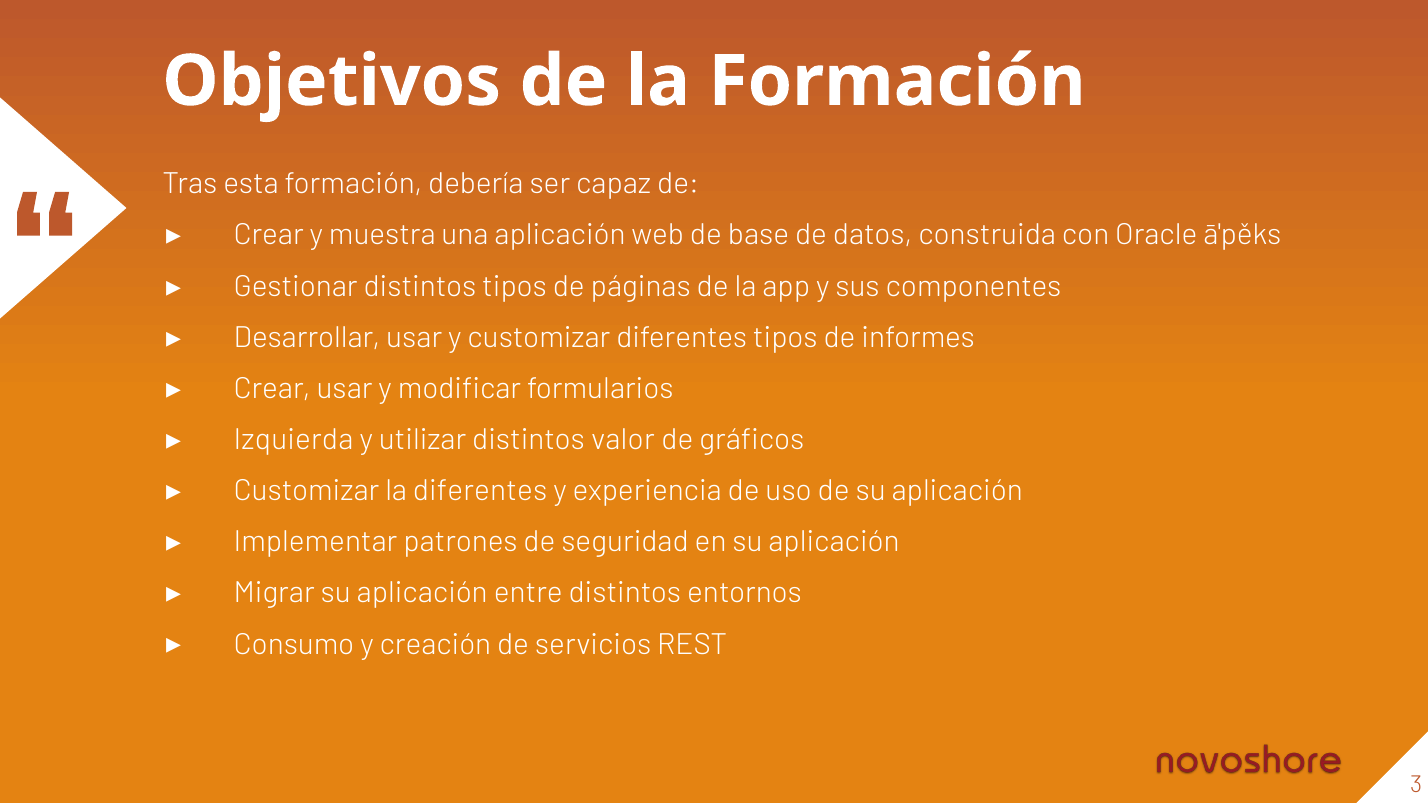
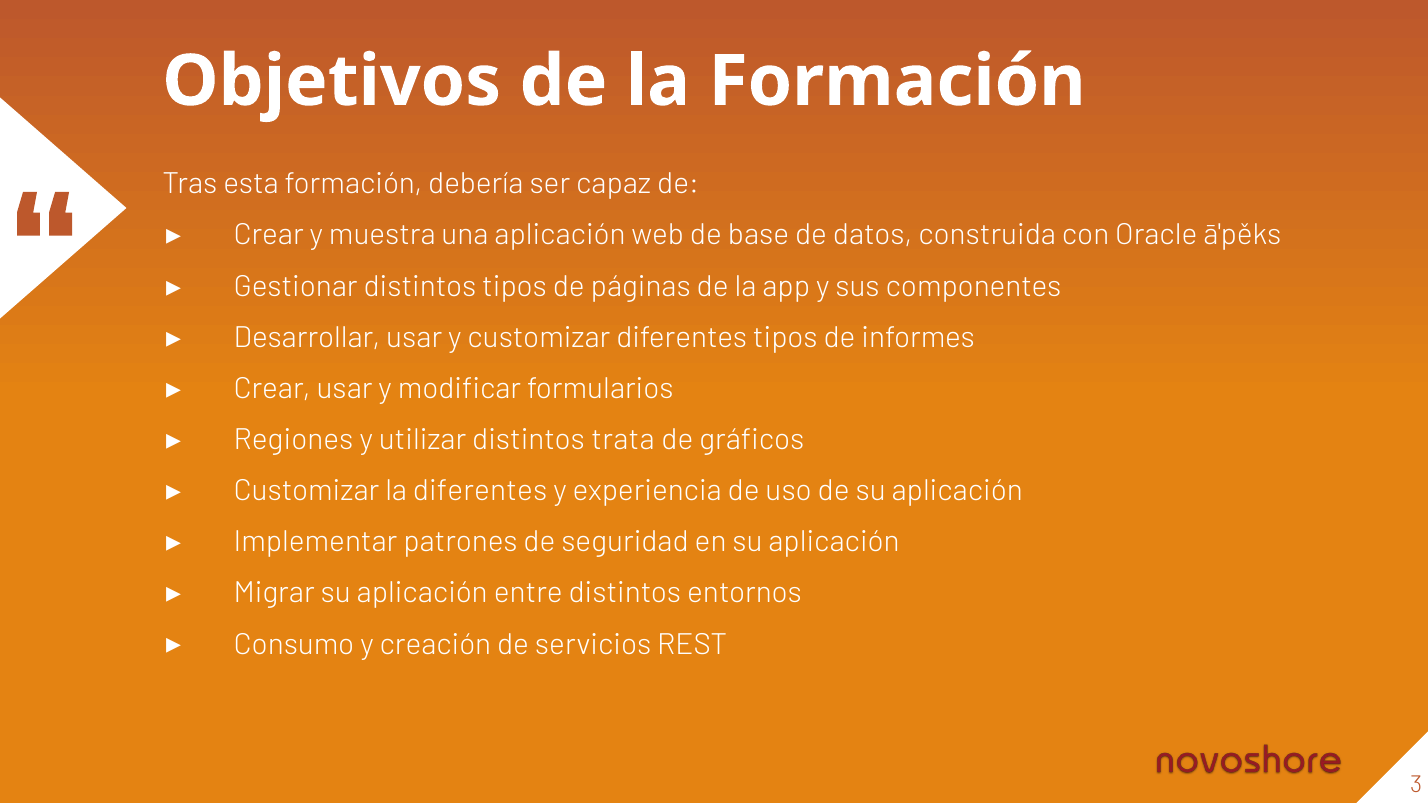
Izquierda: Izquierda -> Regiones
valor: valor -> trata
